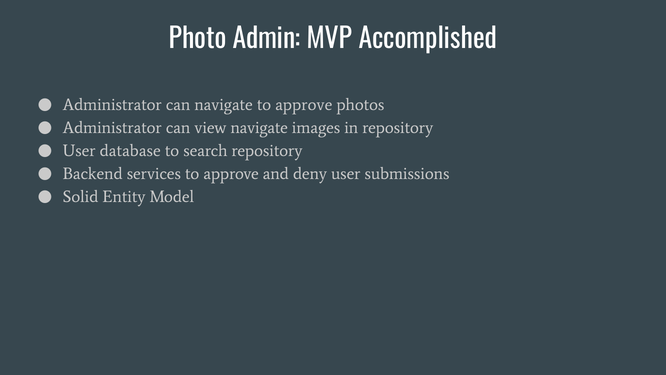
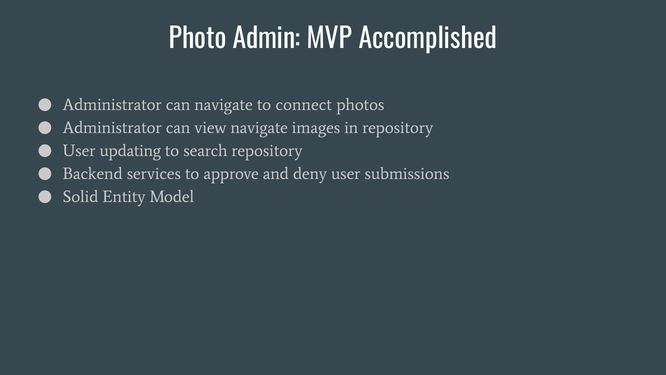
navigate to approve: approve -> connect
database: database -> updating
